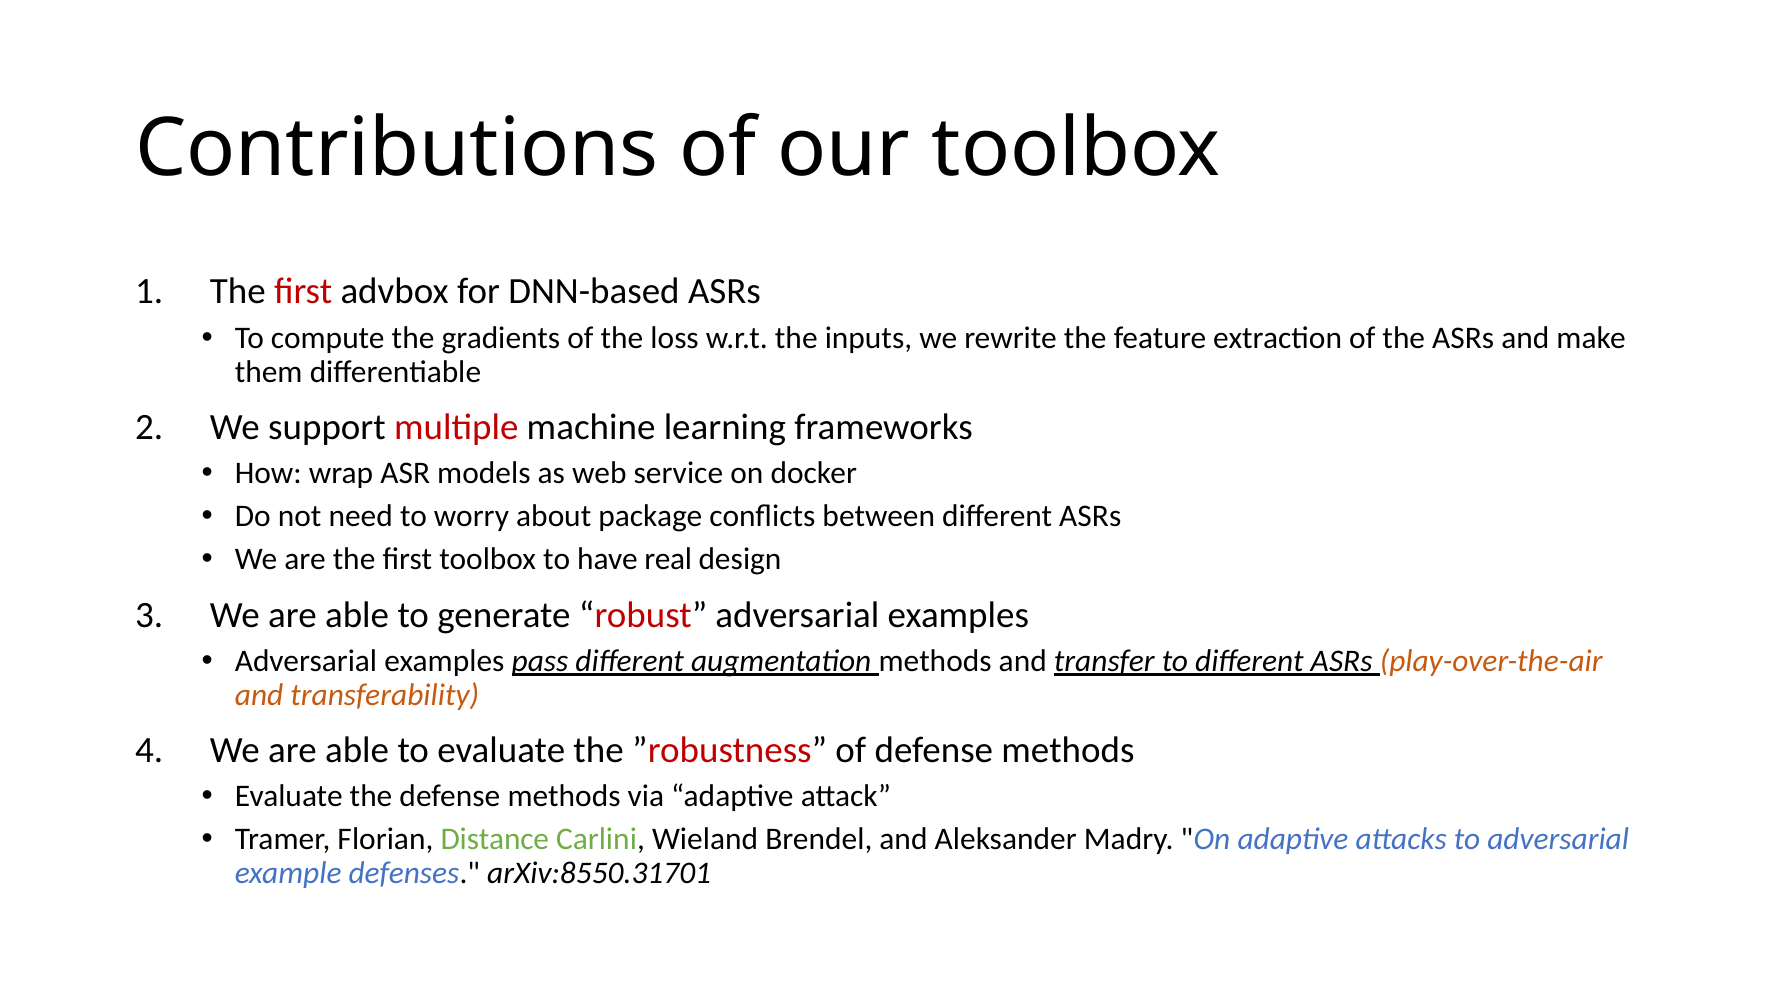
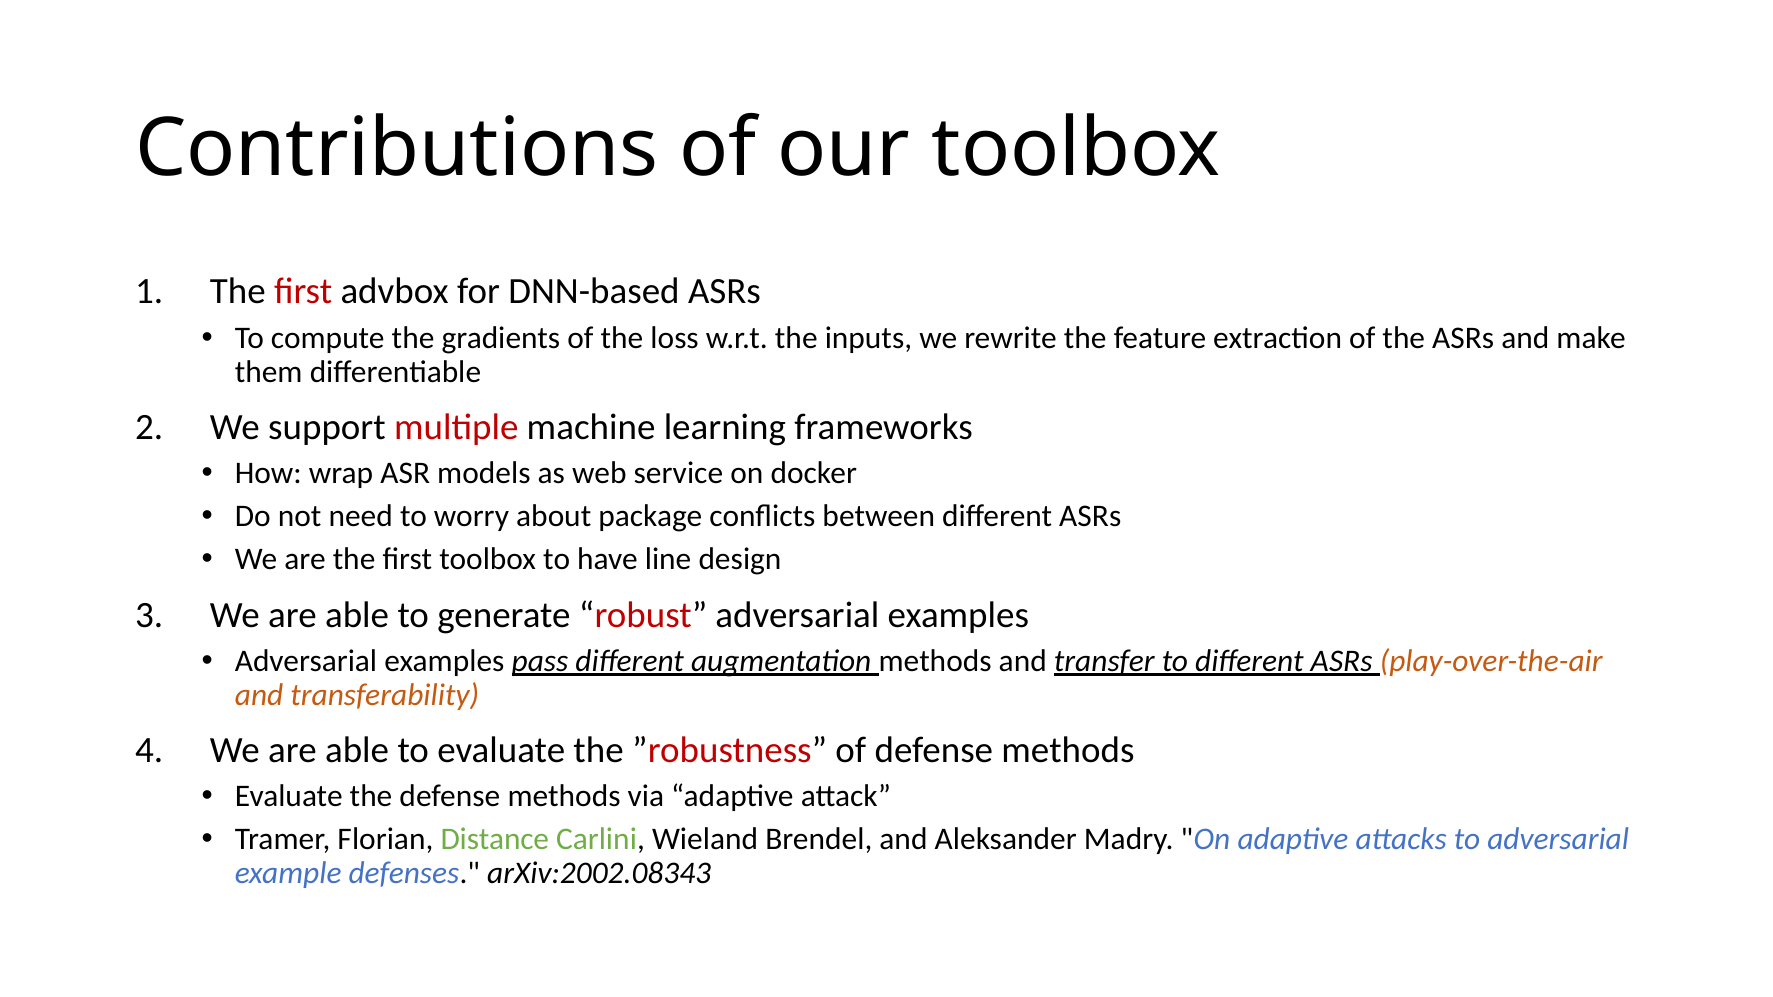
real: real -> line
arXiv:8550.31701: arXiv:8550.31701 -> arXiv:2002.08343
